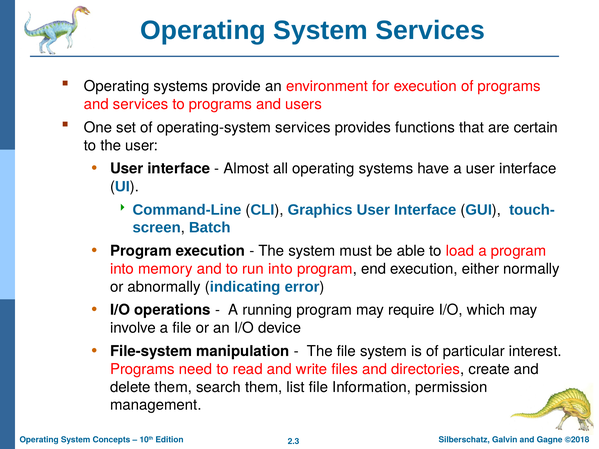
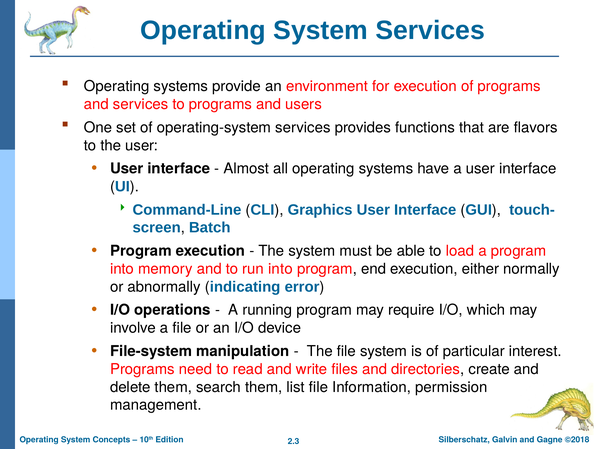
certain: certain -> flavors
